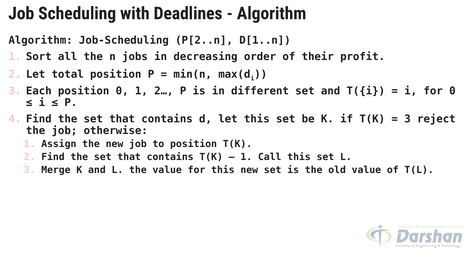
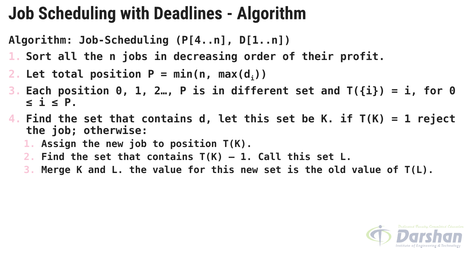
P[2..n: P[2..n -> P[4..n
3 at (408, 119): 3 -> 1
